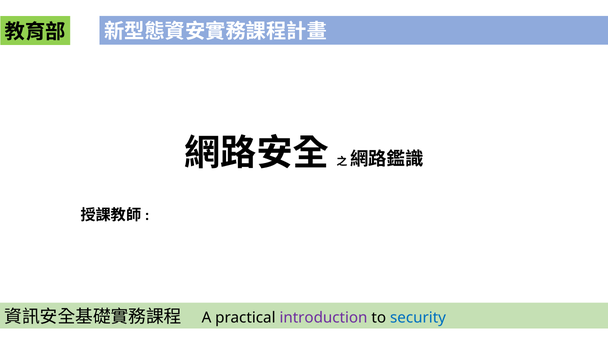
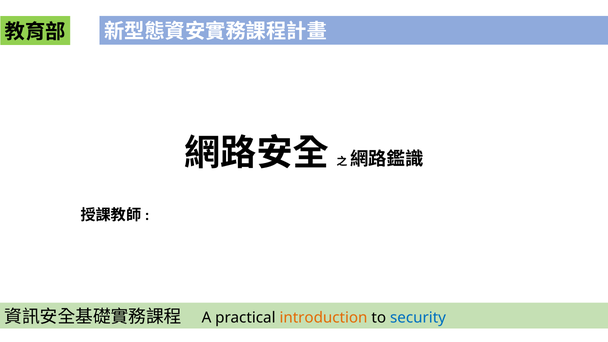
introduction colour: purple -> orange
